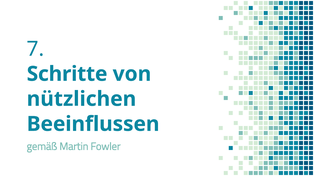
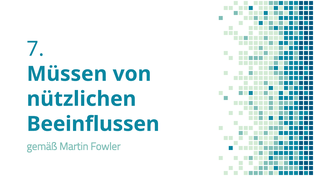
Schritte: Schritte -> Müssen
